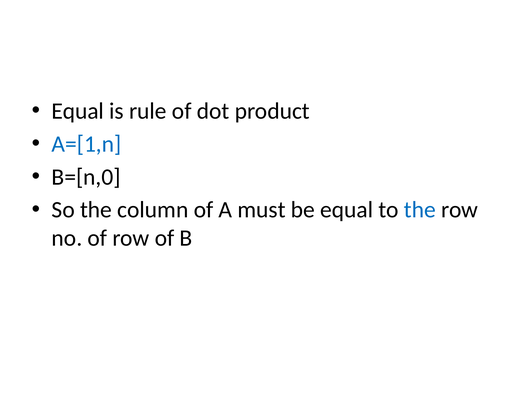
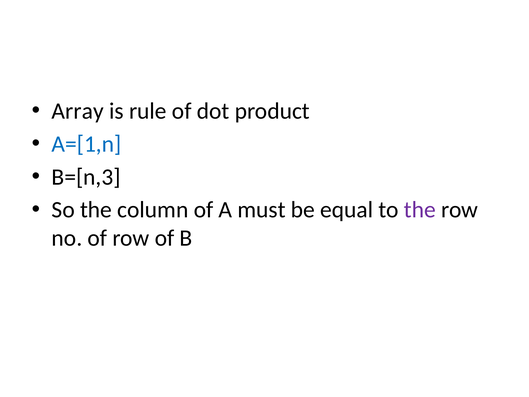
Equal at (78, 111): Equal -> Array
B=[n,0: B=[n,0 -> B=[n,3
the at (420, 210) colour: blue -> purple
